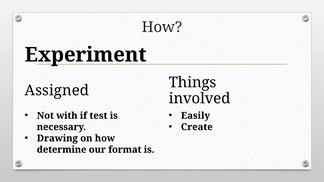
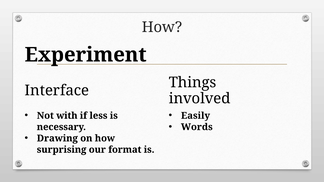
Assigned: Assigned -> Interface
test: test -> less
Create: Create -> Words
determine: determine -> surprising
